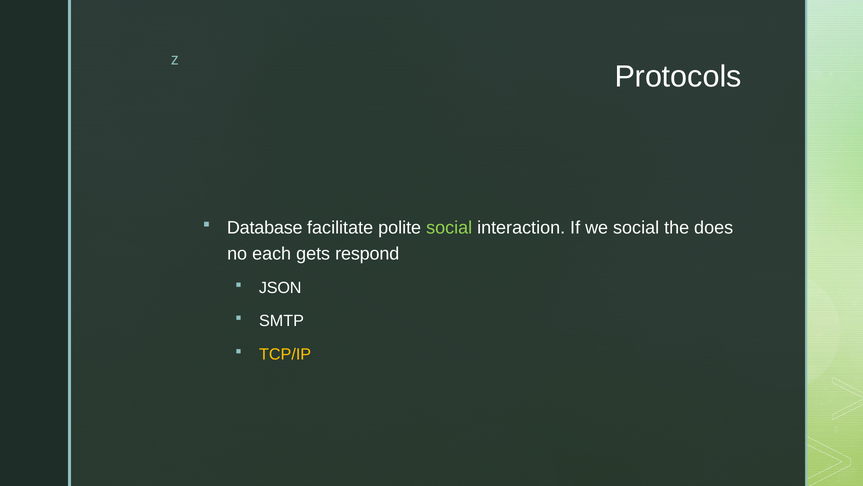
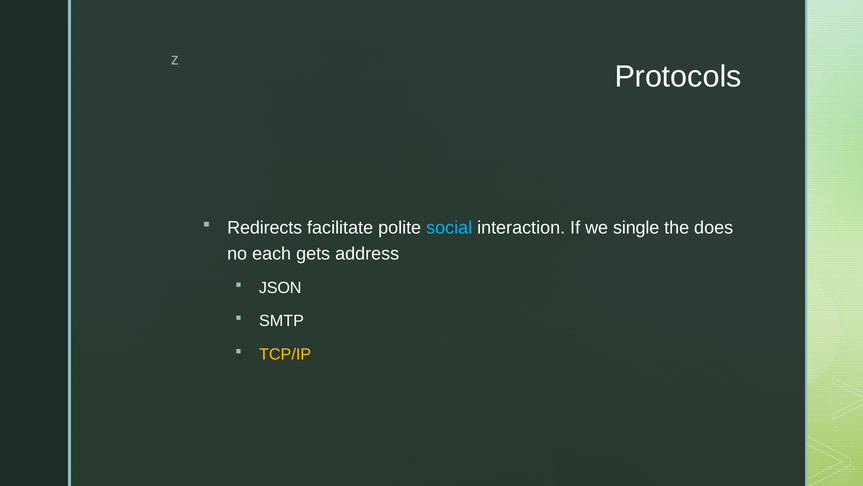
Database: Database -> Redirects
social at (449, 227) colour: light green -> light blue
we social: social -> single
respond: respond -> address
